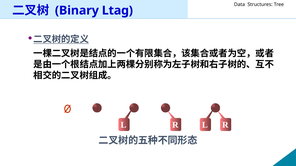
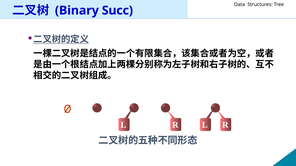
Ltag: Ltag -> Succ
